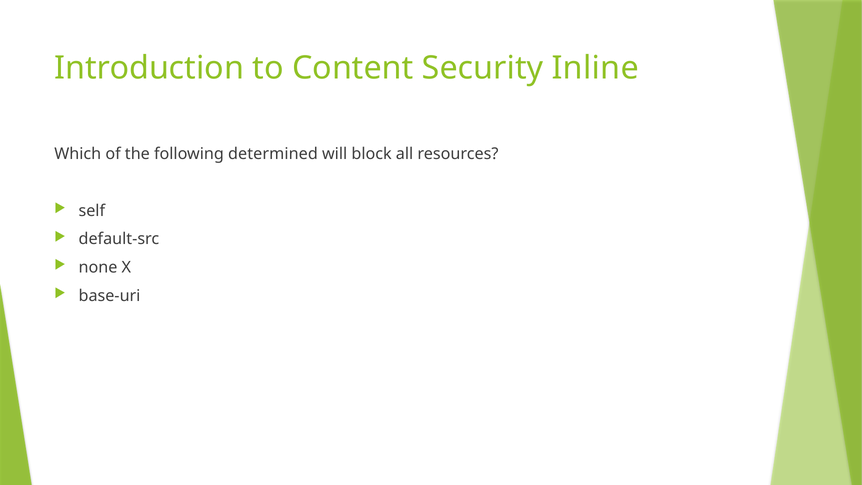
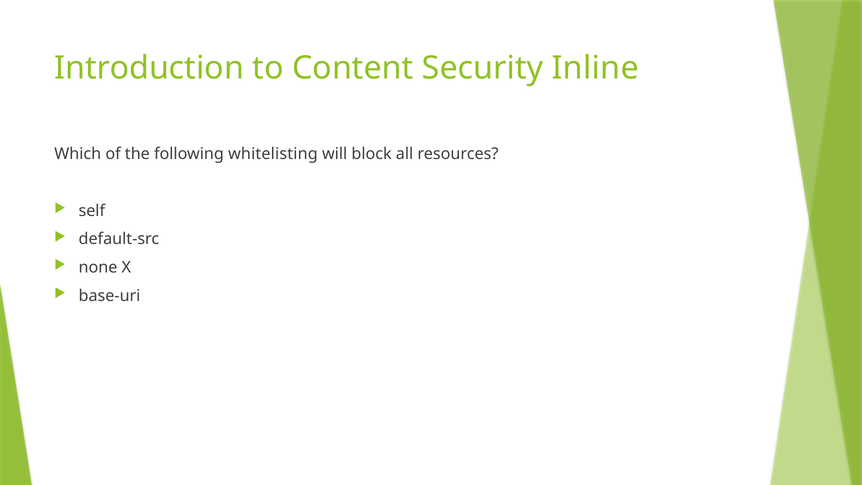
determined: determined -> whitelisting
